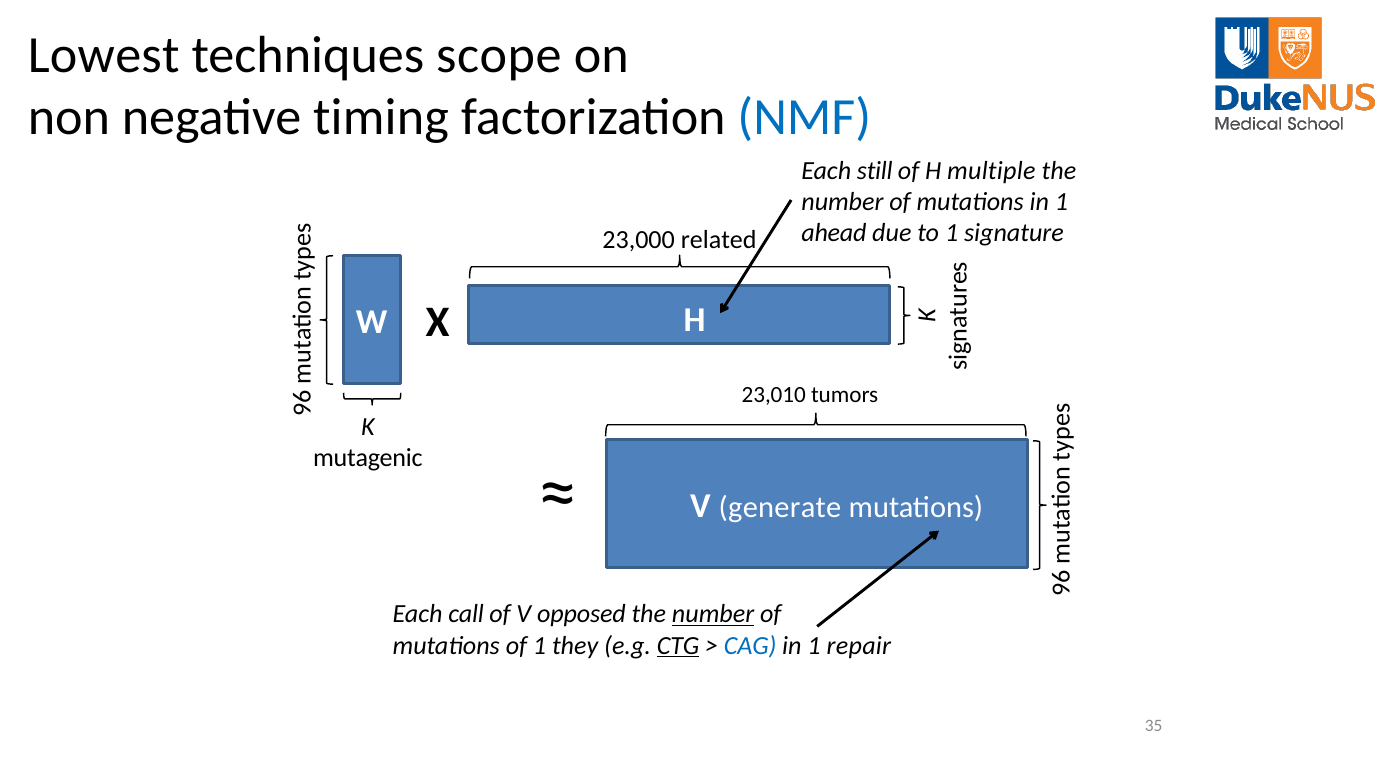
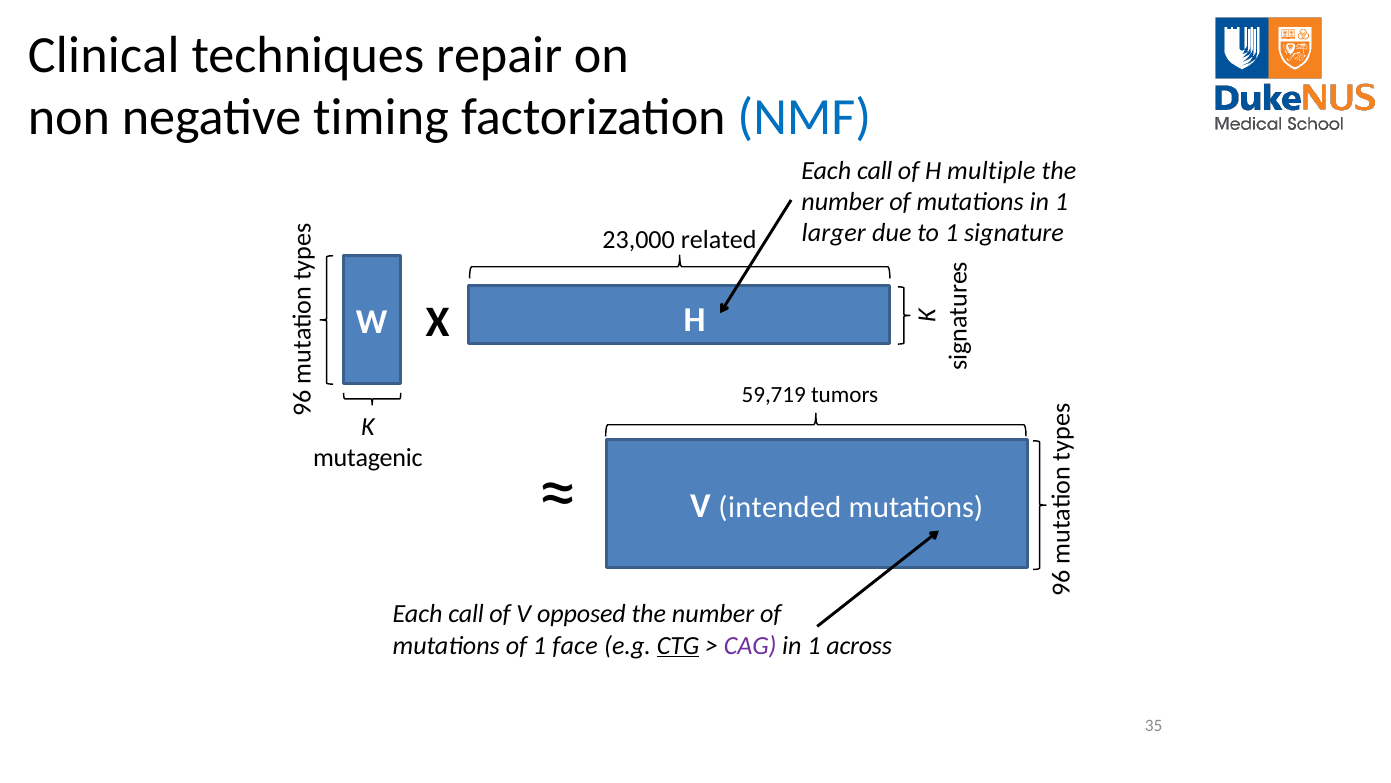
Lowest: Lowest -> Clinical
scope: scope -> repair
still at (875, 170): still -> call
ahead: ahead -> larger
23,010: 23,010 -> 59,719
generate: generate -> intended
number at (713, 614) underline: present -> none
they: they -> face
CAG colour: blue -> purple
repair: repair -> across
